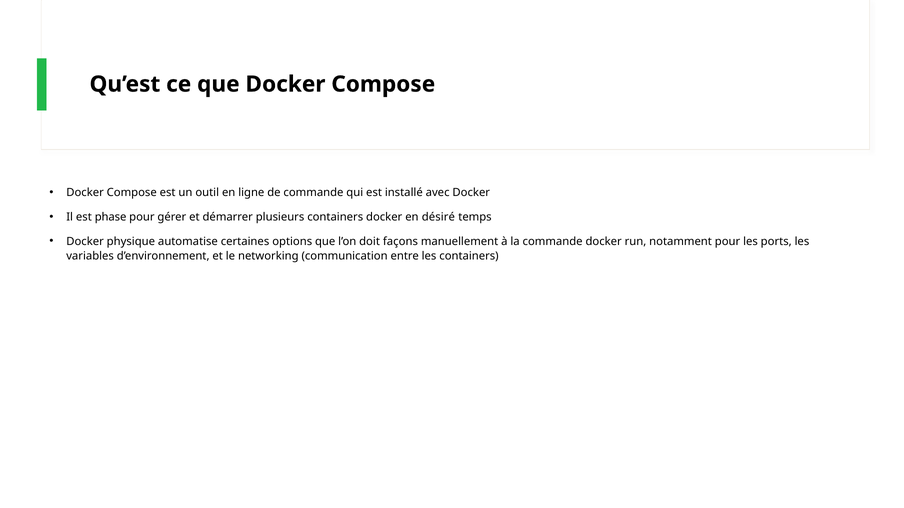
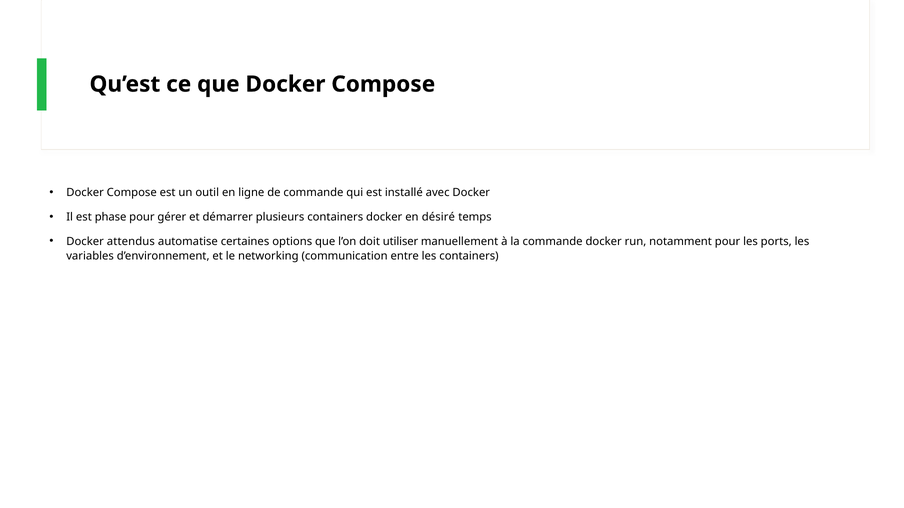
physique: physique -> attendus
façons: façons -> utiliser
